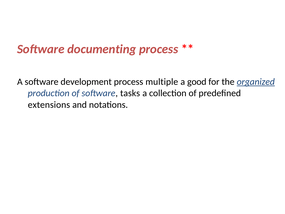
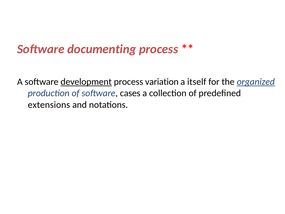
development underline: none -> present
multiple: multiple -> variation
good: good -> itself
tasks: tasks -> cases
